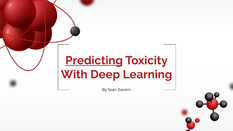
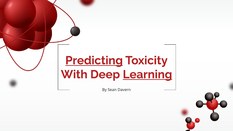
Learning underline: none -> present
